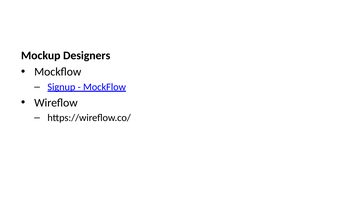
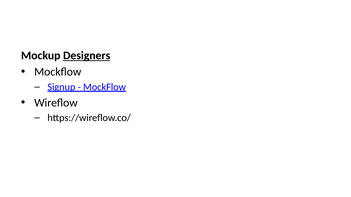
Designers underline: none -> present
